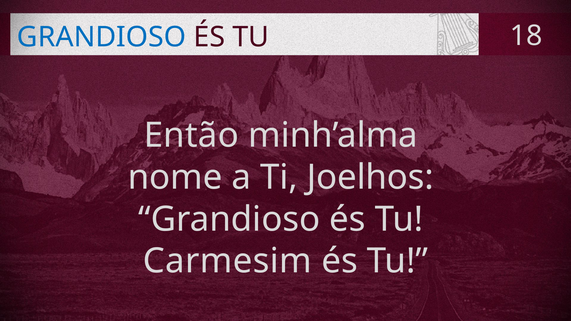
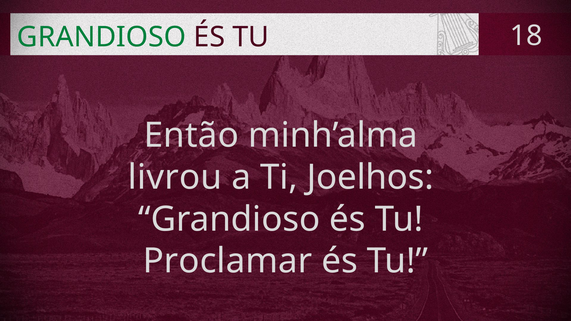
GRANDIOSO at (102, 37) colour: blue -> green
nome: nome -> livrou
Carmesim: Carmesim -> Proclamar
